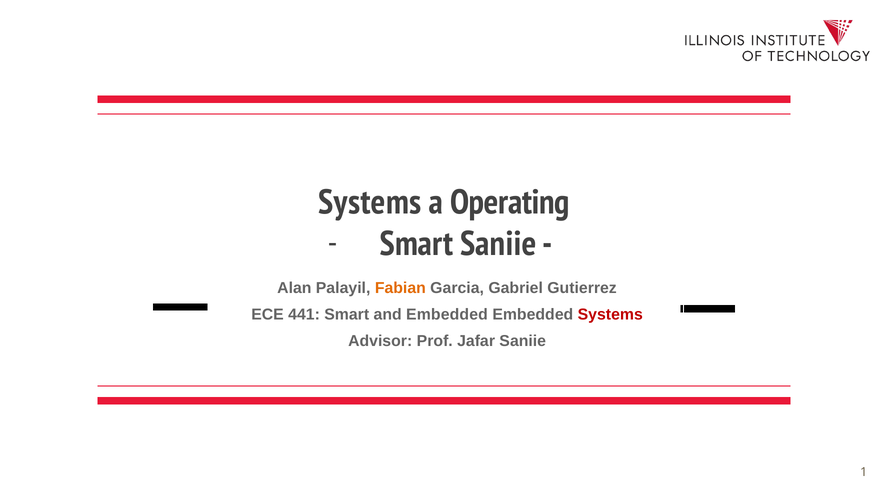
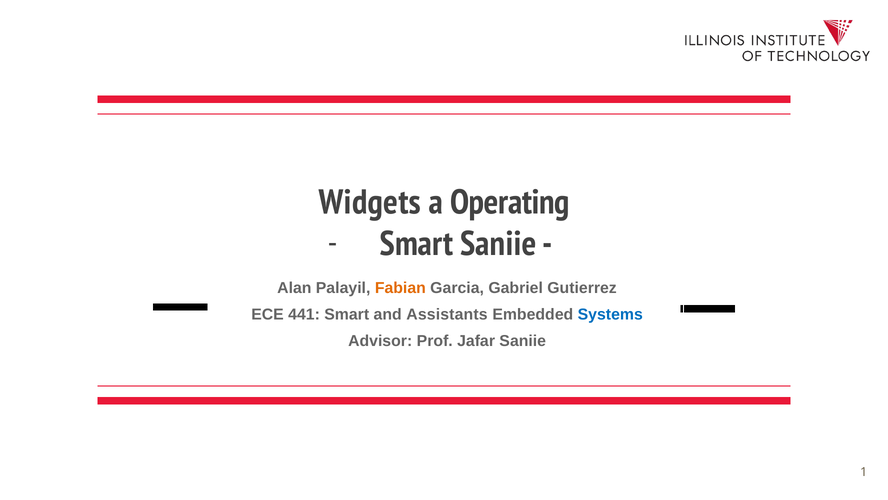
Systems at (370, 202): Systems -> Widgets
and Embedded: Embedded -> Assistants
Systems at (610, 314) colour: red -> blue
